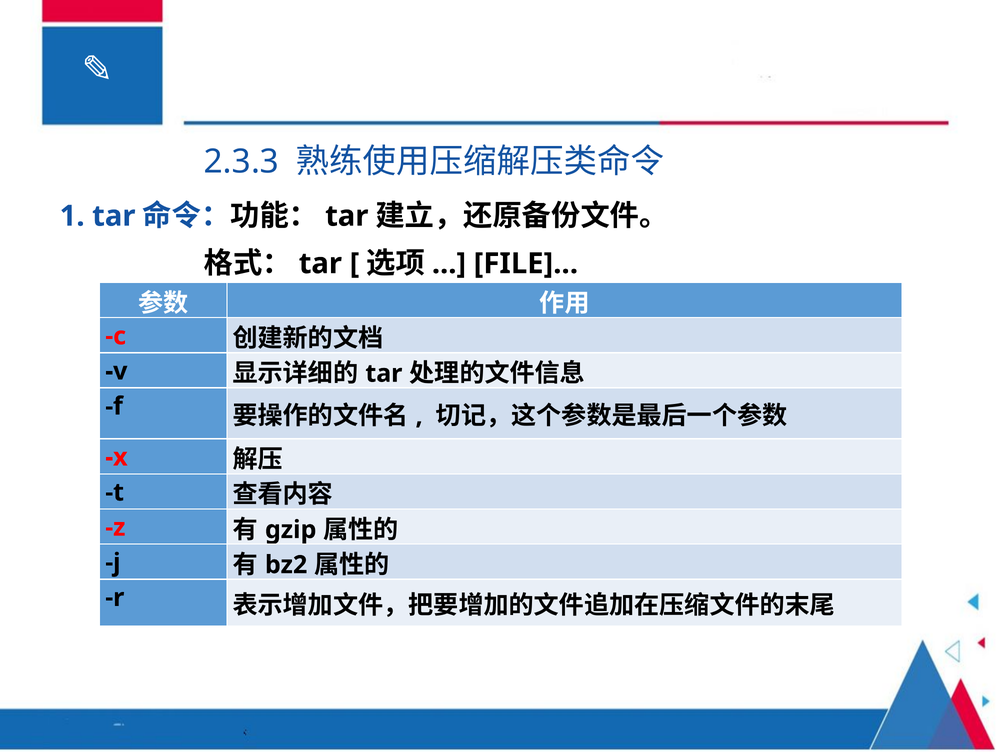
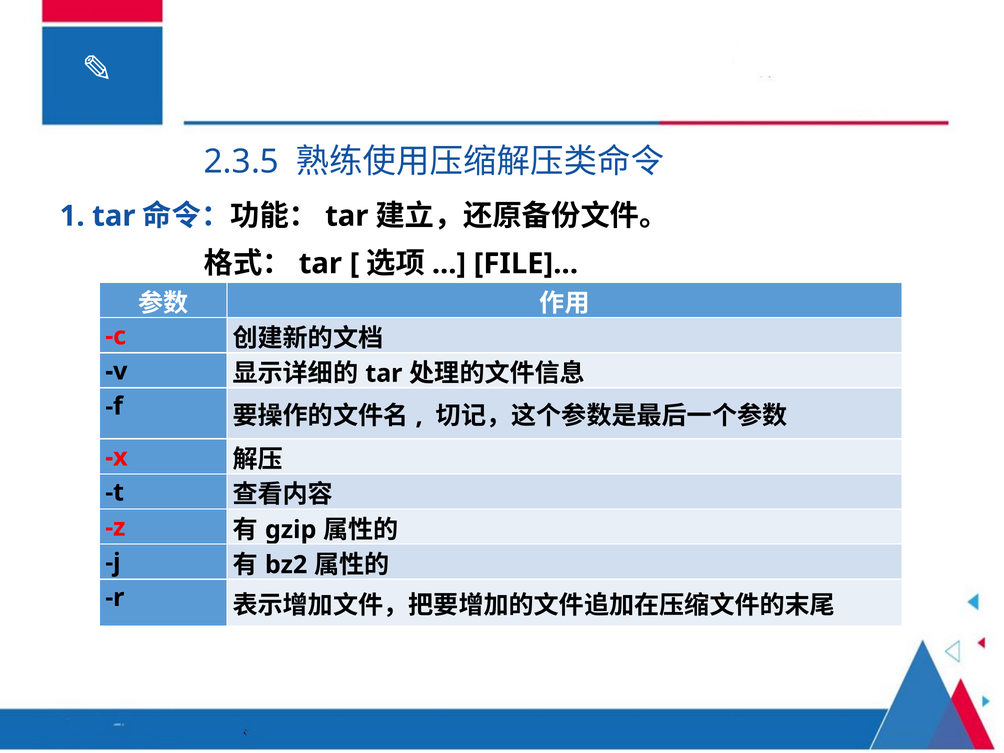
2.3.3: 2.3.3 -> 2.3.5
